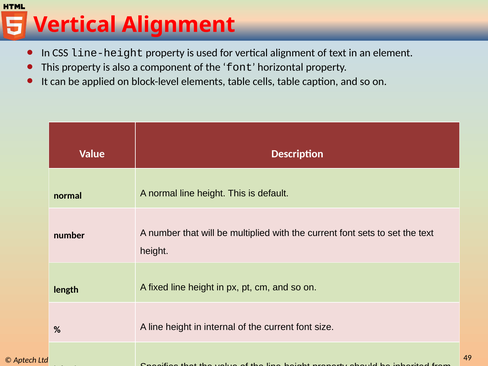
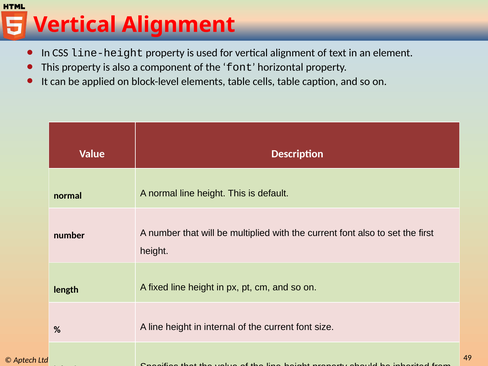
font sets: sets -> also
the text: text -> first
